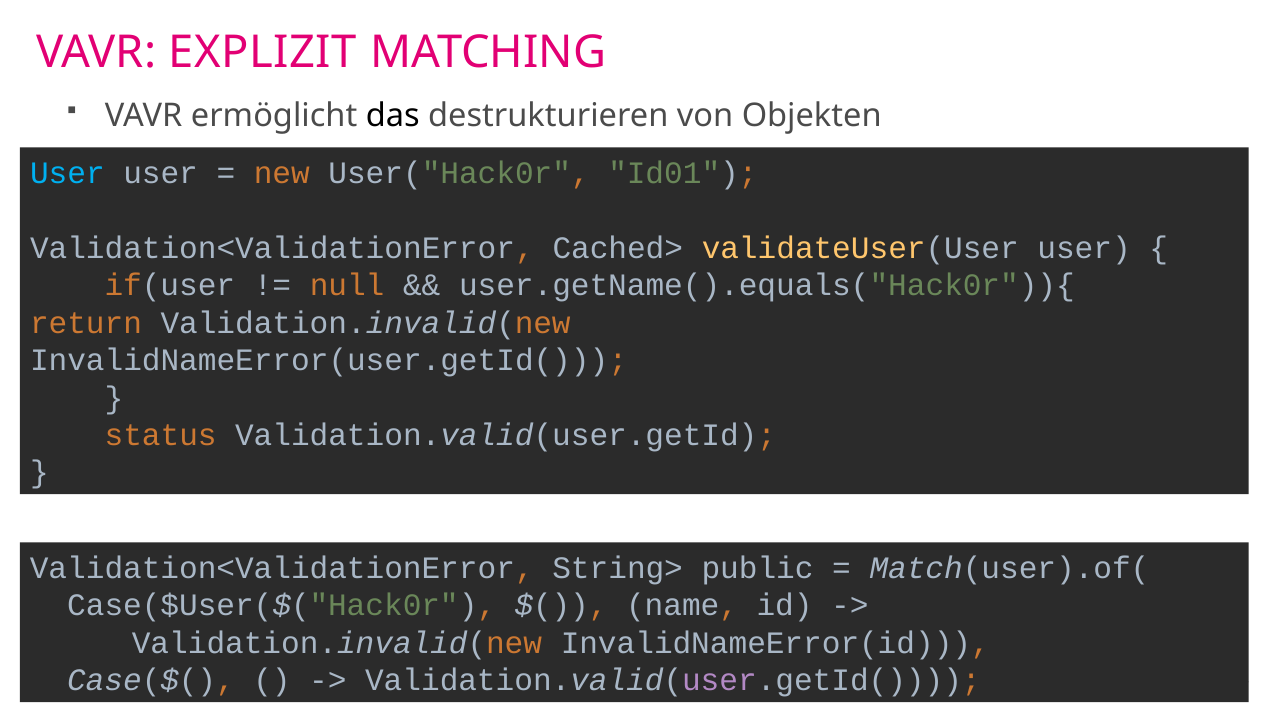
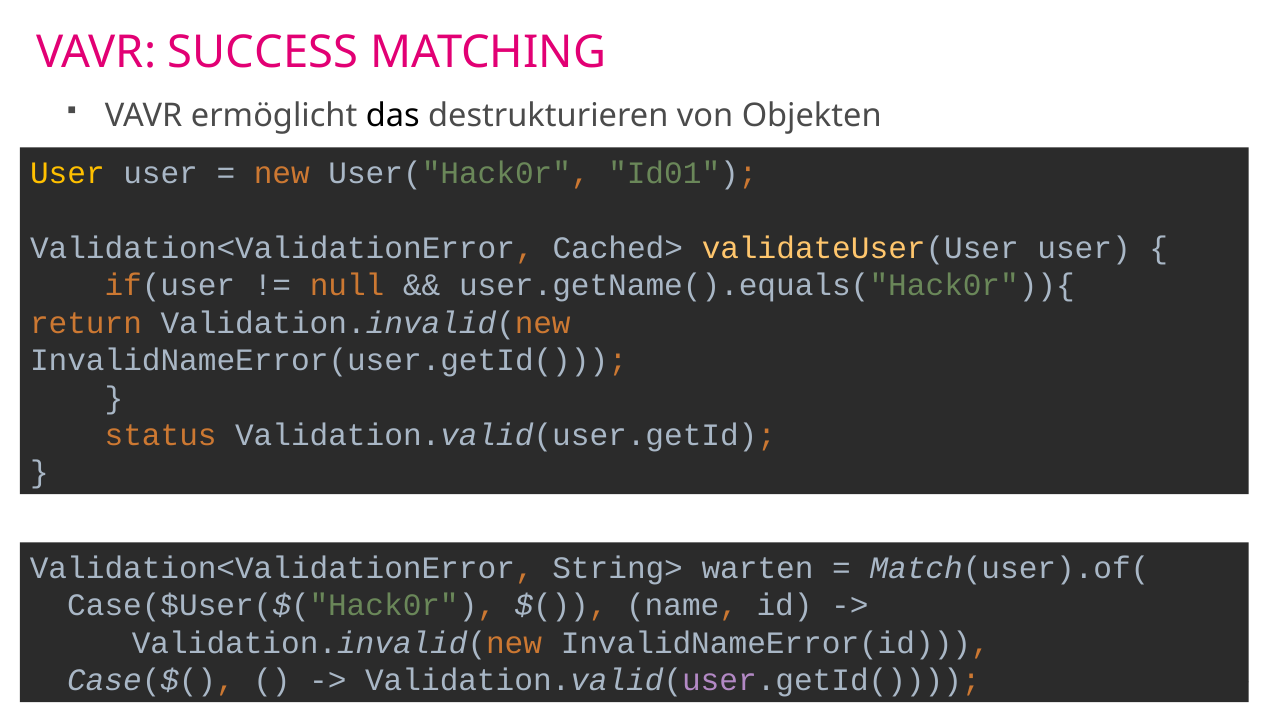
EXPLIZIT: EXPLIZIT -> SUCCESS
User at (67, 173) colour: light blue -> yellow
public: public -> warten
